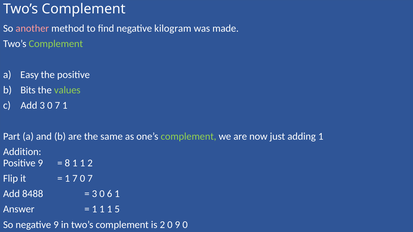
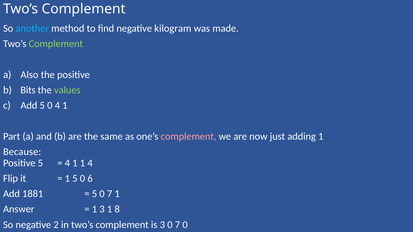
another colour: pink -> light blue
Easy: Easy -> Also
Add 3: 3 -> 5
7 at (57, 106): 7 -> 4
complement at (189, 137) colour: light green -> pink
Addition: Addition -> Because
Positive 9: 9 -> 5
8 at (67, 163): 8 -> 4
1 2: 2 -> 4
1 7: 7 -> 5
7 at (90, 179): 7 -> 6
8488: 8488 -> 1881
3 at (94, 194): 3 -> 5
6 at (110, 194): 6 -> 7
1 at (102, 210): 1 -> 3
5: 5 -> 8
negative 9: 9 -> 2
is 2: 2 -> 3
9 at (177, 225): 9 -> 7
